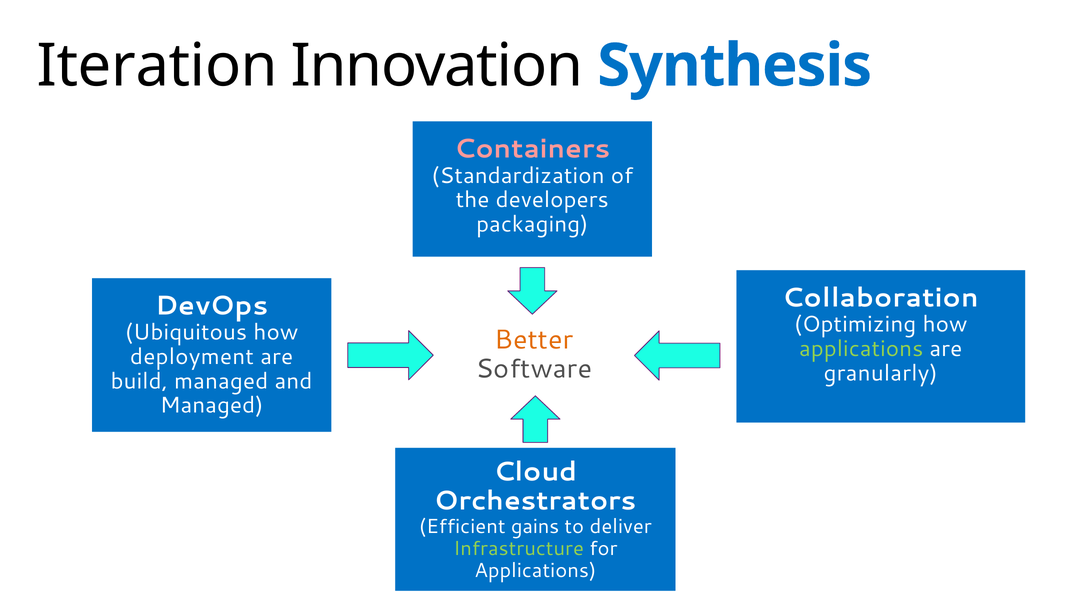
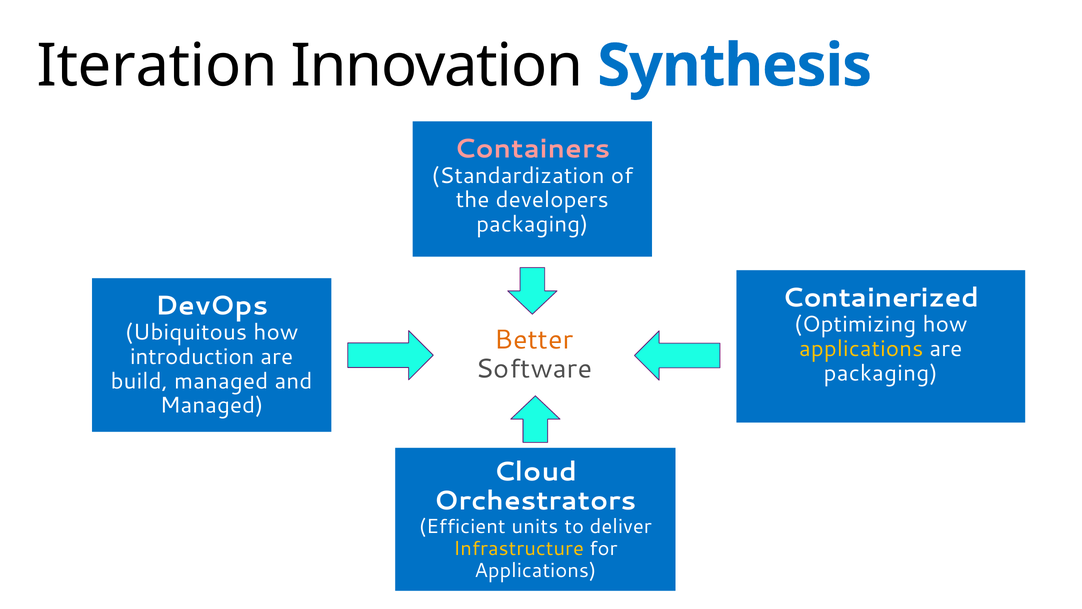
Collaboration: Collaboration -> Containerized
applications at (861, 349) colour: light green -> yellow
deployment: deployment -> introduction
granularly at (881, 373): granularly -> packaging
gains: gains -> units
Infrastructure colour: light green -> yellow
